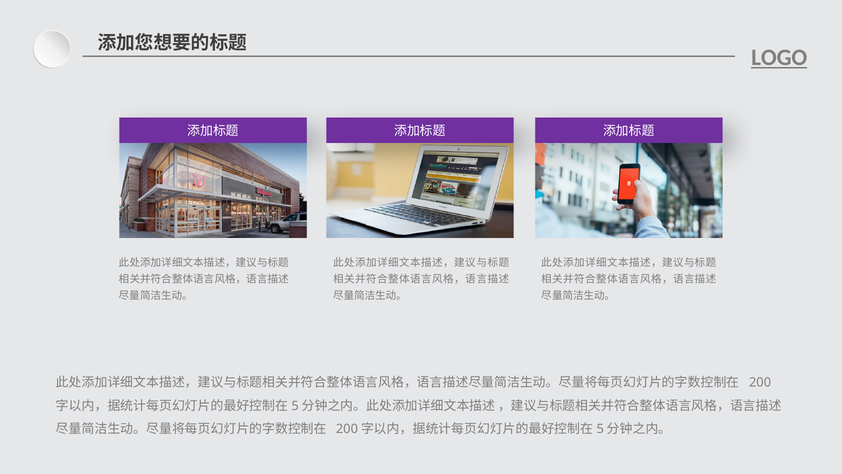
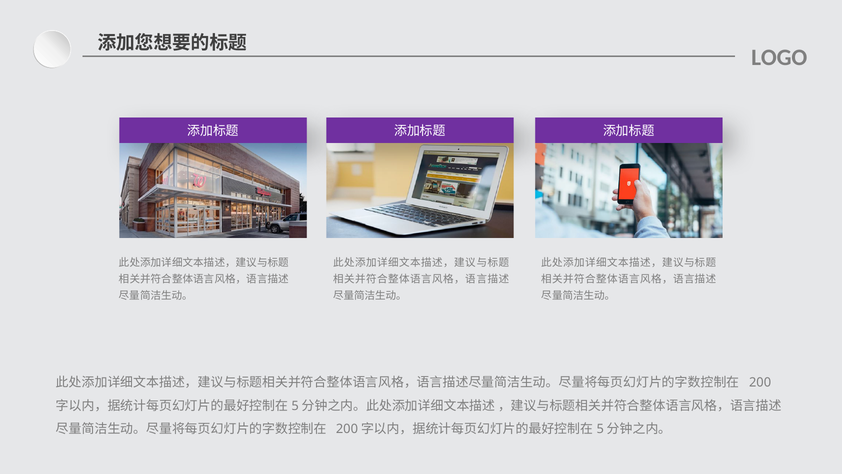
LOGO underline: present -> none
